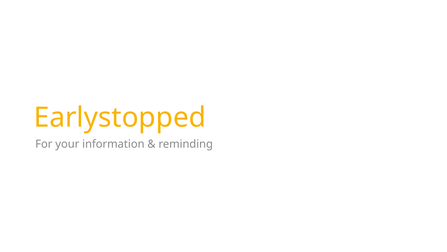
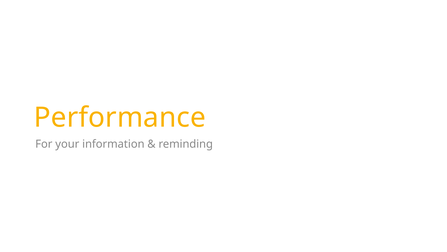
Earlystopped: Earlystopped -> Performance
